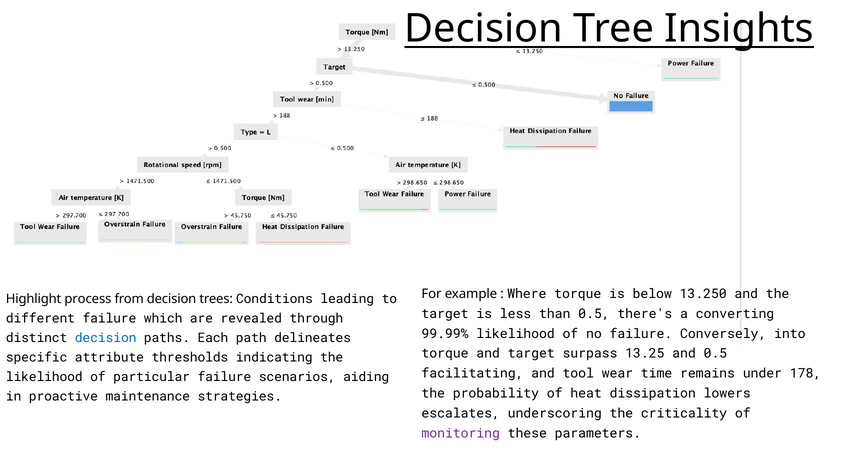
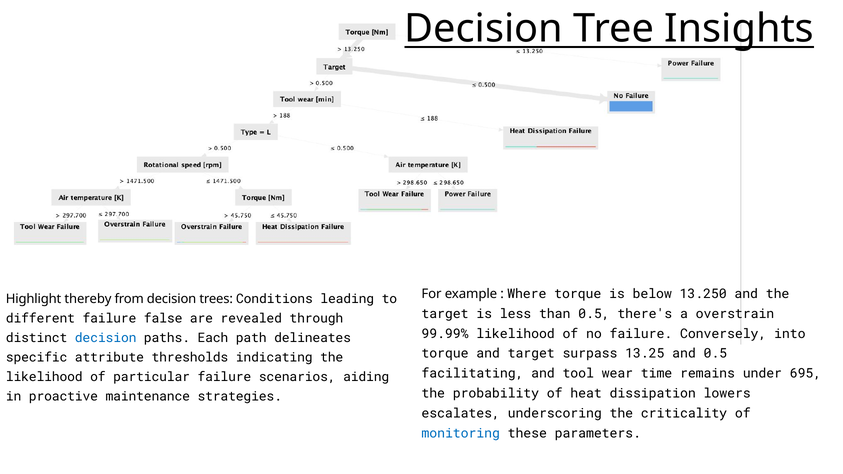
process: process -> thereby
converting: converting -> overstrain
which: which -> false
178: 178 -> 695
monitoring colour: purple -> blue
